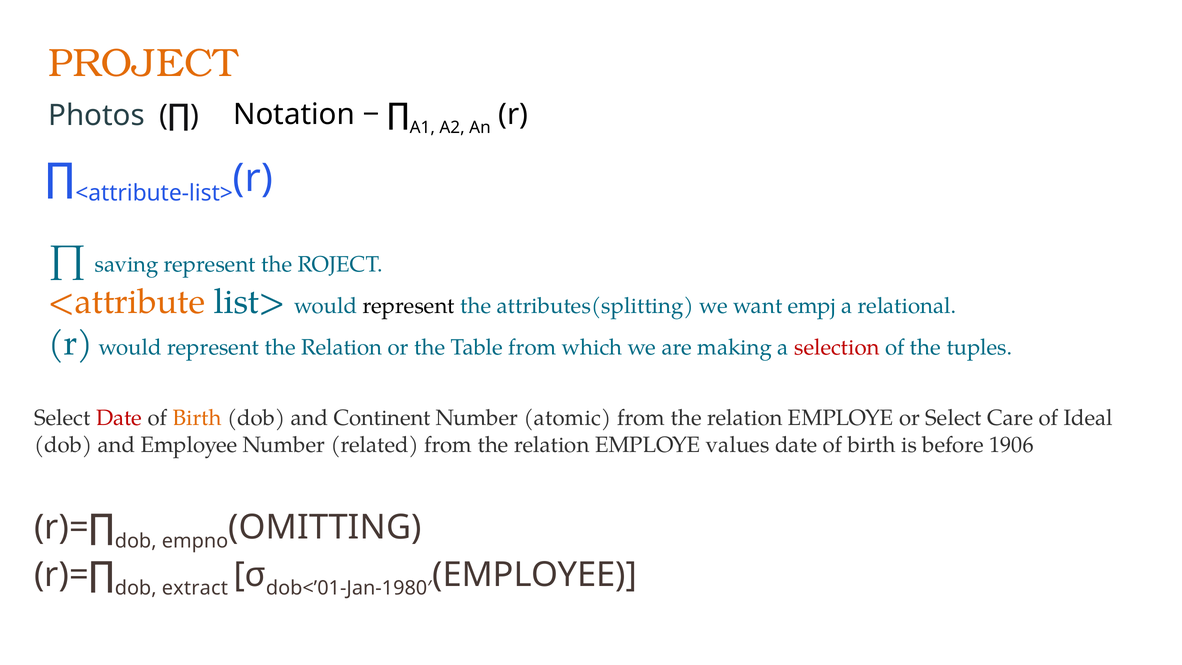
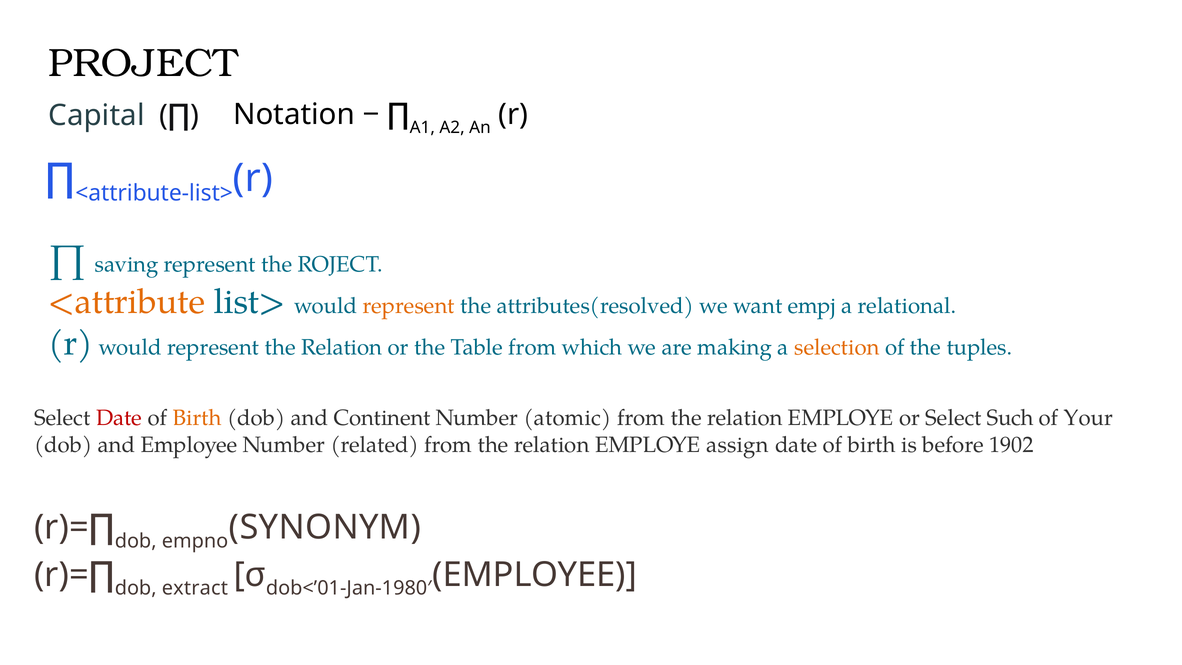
PROJECT colour: orange -> black
Photos: Photos -> Capital
represent at (409, 306) colour: black -> orange
attributes(splitting: attributes(splitting -> attributes(resolved
selection colour: red -> orange
Care: Care -> Such
Ideal: Ideal -> Your
values: values -> assign
1906: 1906 -> 1902
OMITTING: OMITTING -> SYNONYM
